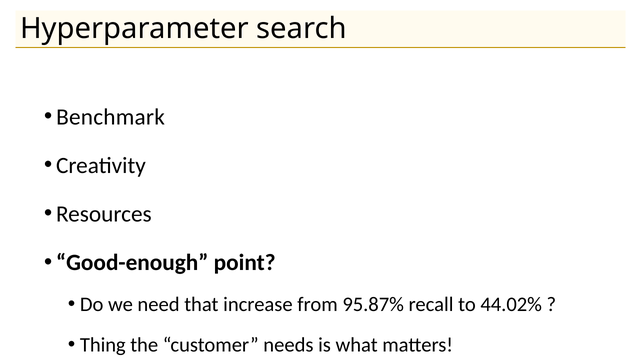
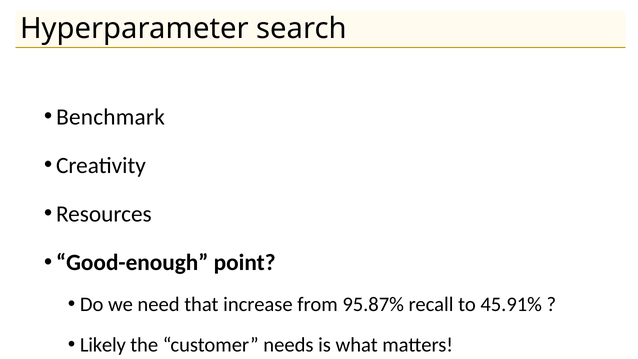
44.02%: 44.02% -> 45.91%
Thing: Thing -> Likely
